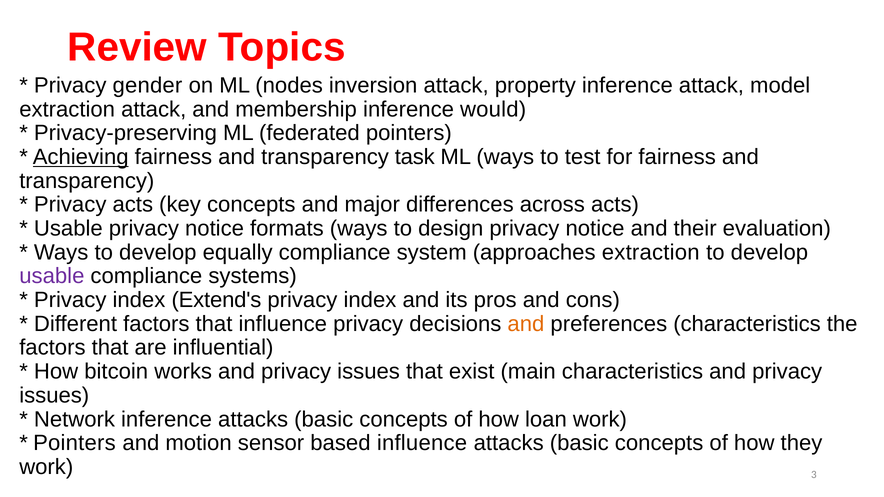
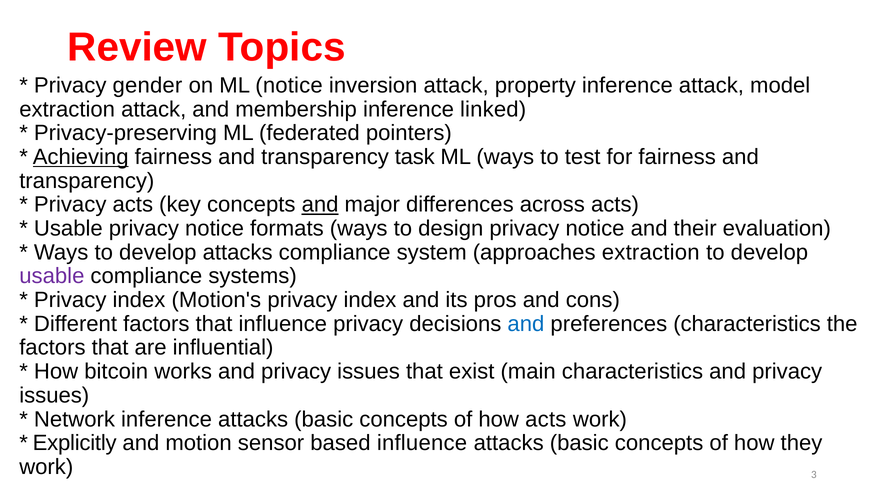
ML nodes: nodes -> notice
would: would -> linked
and at (320, 205) underline: none -> present
develop equally: equally -> attacks
Extend's: Extend's -> Motion's
and at (526, 324) colour: orange -> blue
how loan: loan -> acts
Pointers at (74, 443): Pointers -> Explicitly
